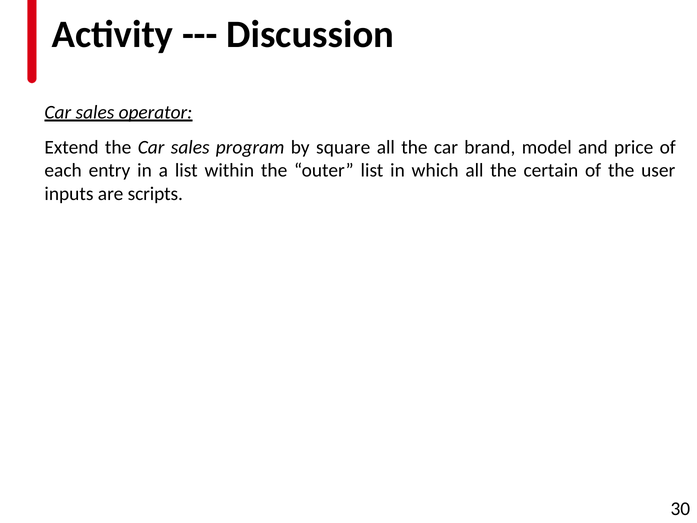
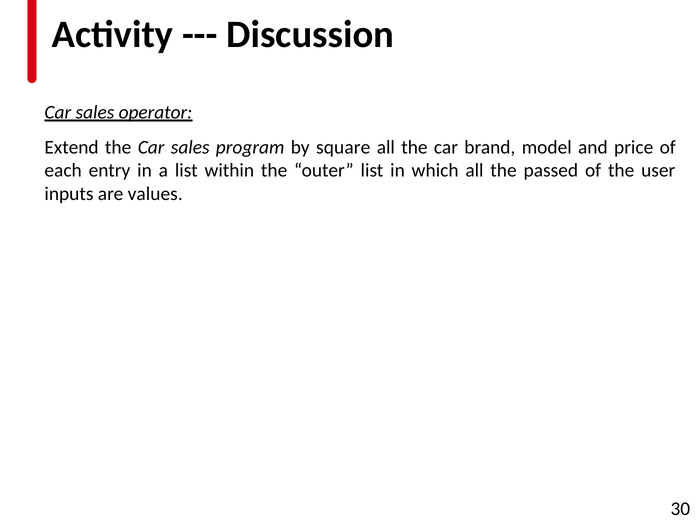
certain: certain -> passed
scripts: scripts -> values
